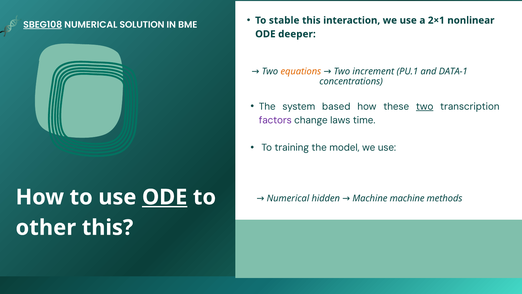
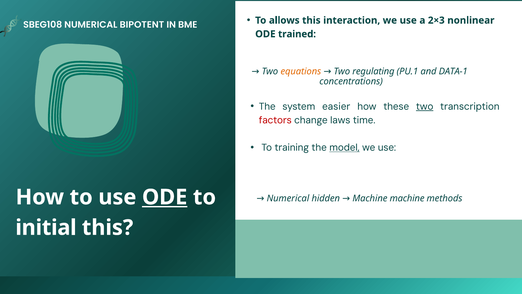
stable: stable -> allows
2×1: 2×1 -> 2×3
SBEG108 underline: present -> none
SOLUTION: SOLUTION -> BIPOTENT
deeper: deeper -> trained
increment: increment -> regulating
based: based -> easier
factors colour: purple -> red
model underline: none -> present
other: other -> initial
